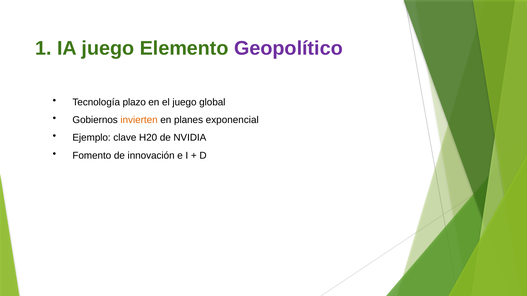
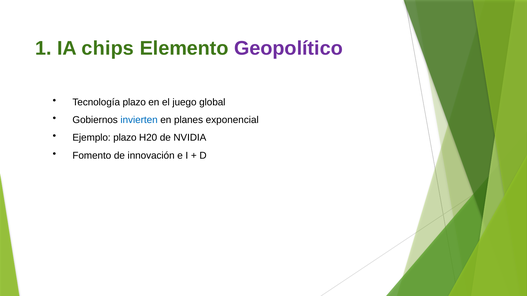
IA juego: juego -> chips
invierten colour: orange -> blue
Ejemplo clave: clave -> plazo
